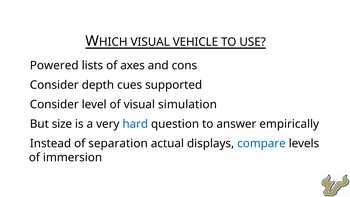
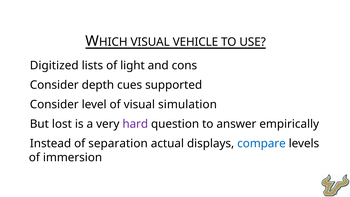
Powered: Powered -> Digitized
axes: axes -> light
size: size -> lost
hard colour: blue -> purple
